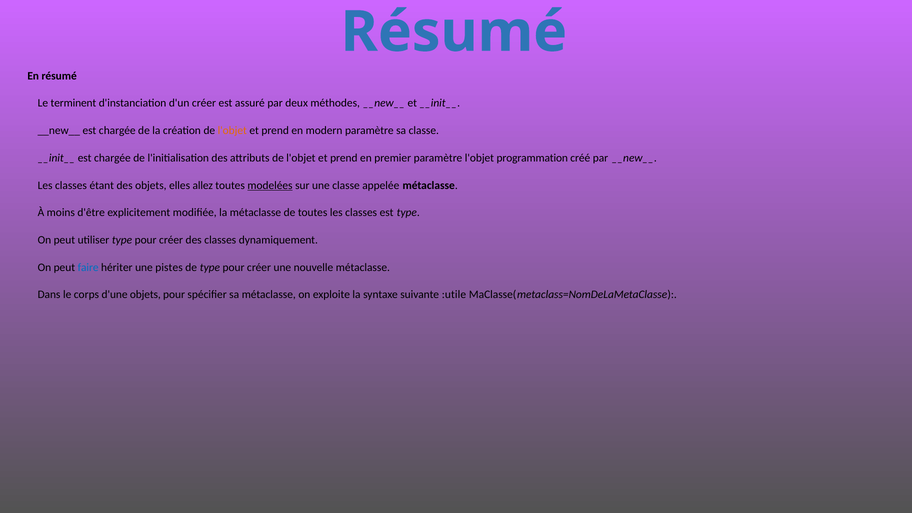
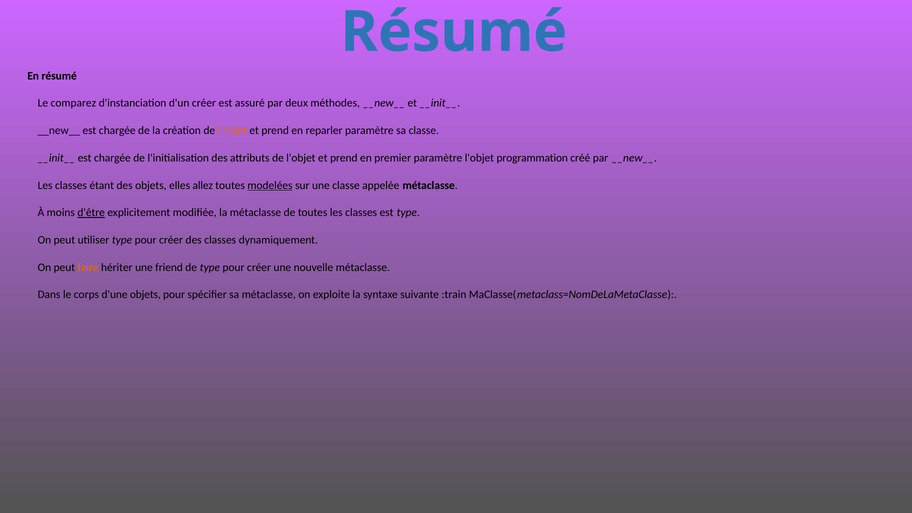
terminent: terminent -> comparez
modern: modern -> reparler
d'être underline: none -> present
faire colour: blue -> orange
pistes: pistes -> friend
:utile: :utile -> :train
